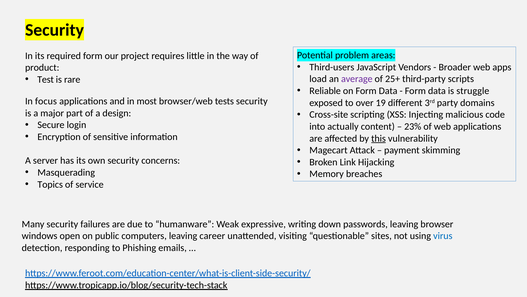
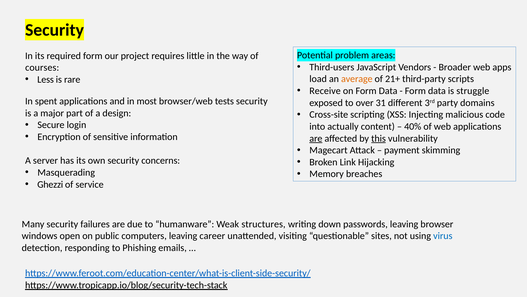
product: product -> courses
Test: Test -> Less
average colour: purple -> orange
25+: 25+ -> 21+
Reliable: Reliable -> Receive
focus: focus -> spent
19: 19 -> 31
23%: 23% -> 40%
are at (316, 138) underline: none -> present
Topics: Topics -> Ghezzi
expressive: expressive -> structures
